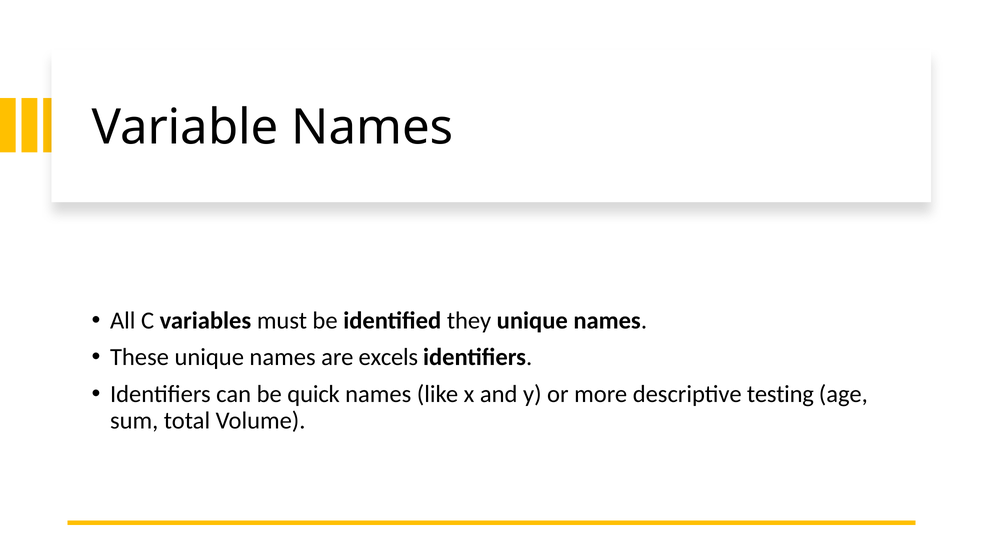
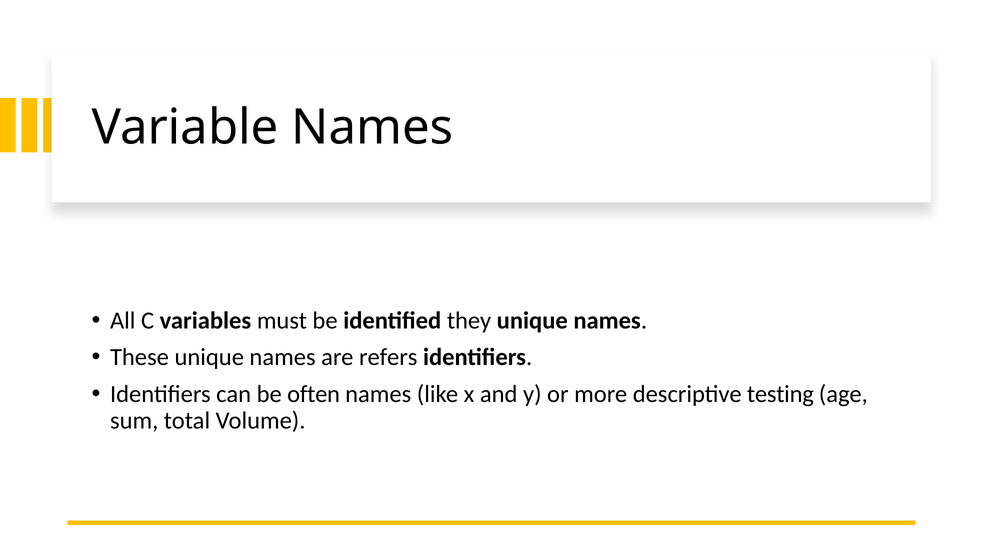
excels: excels -> refers
quick: quick -> often
